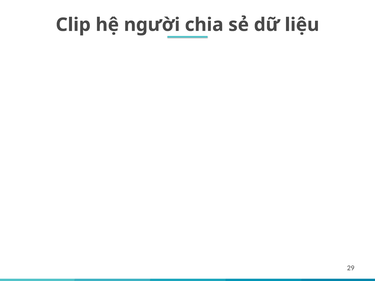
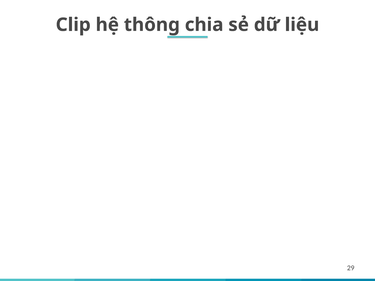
người: người -> thông
